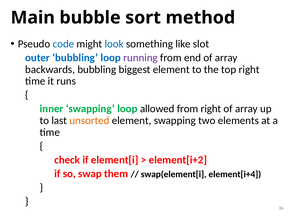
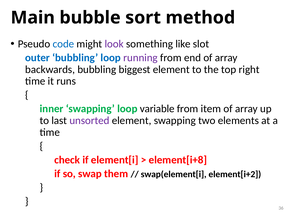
look colour: blue -> purple
allowed: allowed -> variable
from right: right -> item
unsorted colour: orange -> purple
element[i+2: element[i+2 -> element[i+8
element[i+4: element[i+4 -> element[i+2
